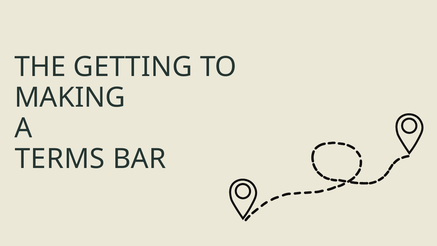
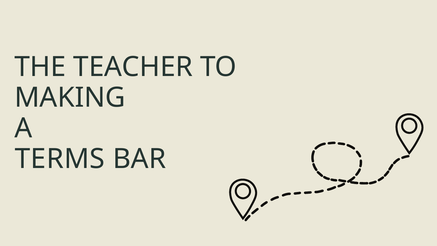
GETTING: GETTING -> TEACHER
